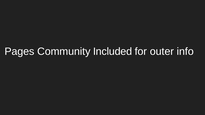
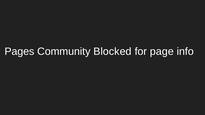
Included: Included -> Blocked
outer: outer -> page
